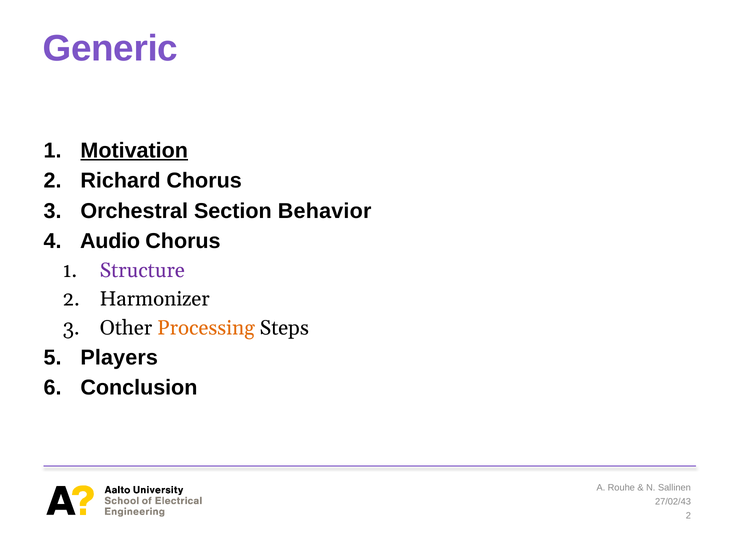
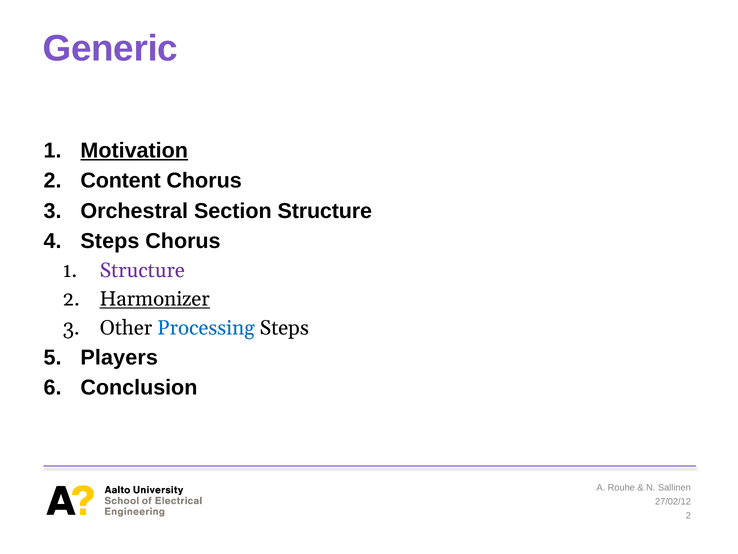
Richard: Richard -> Content
Section Behavior: Behavior -> Structure
Audio at (110, 241): Audio -> Steps
Harmonizer underline: none -> present
Processing colour: orange -> blue
27/02/43: 27/02/43 -> 27/02/12
